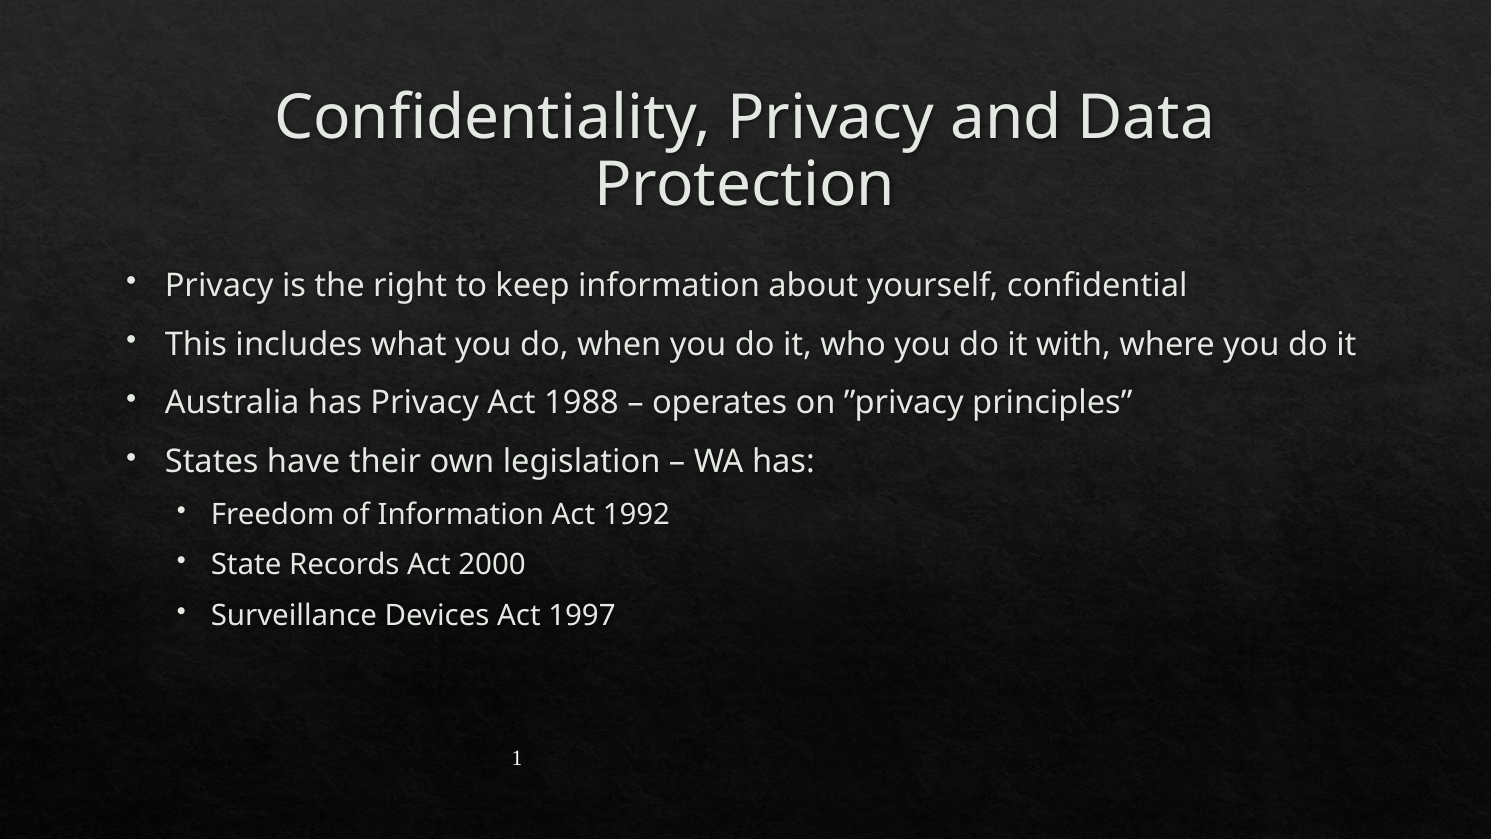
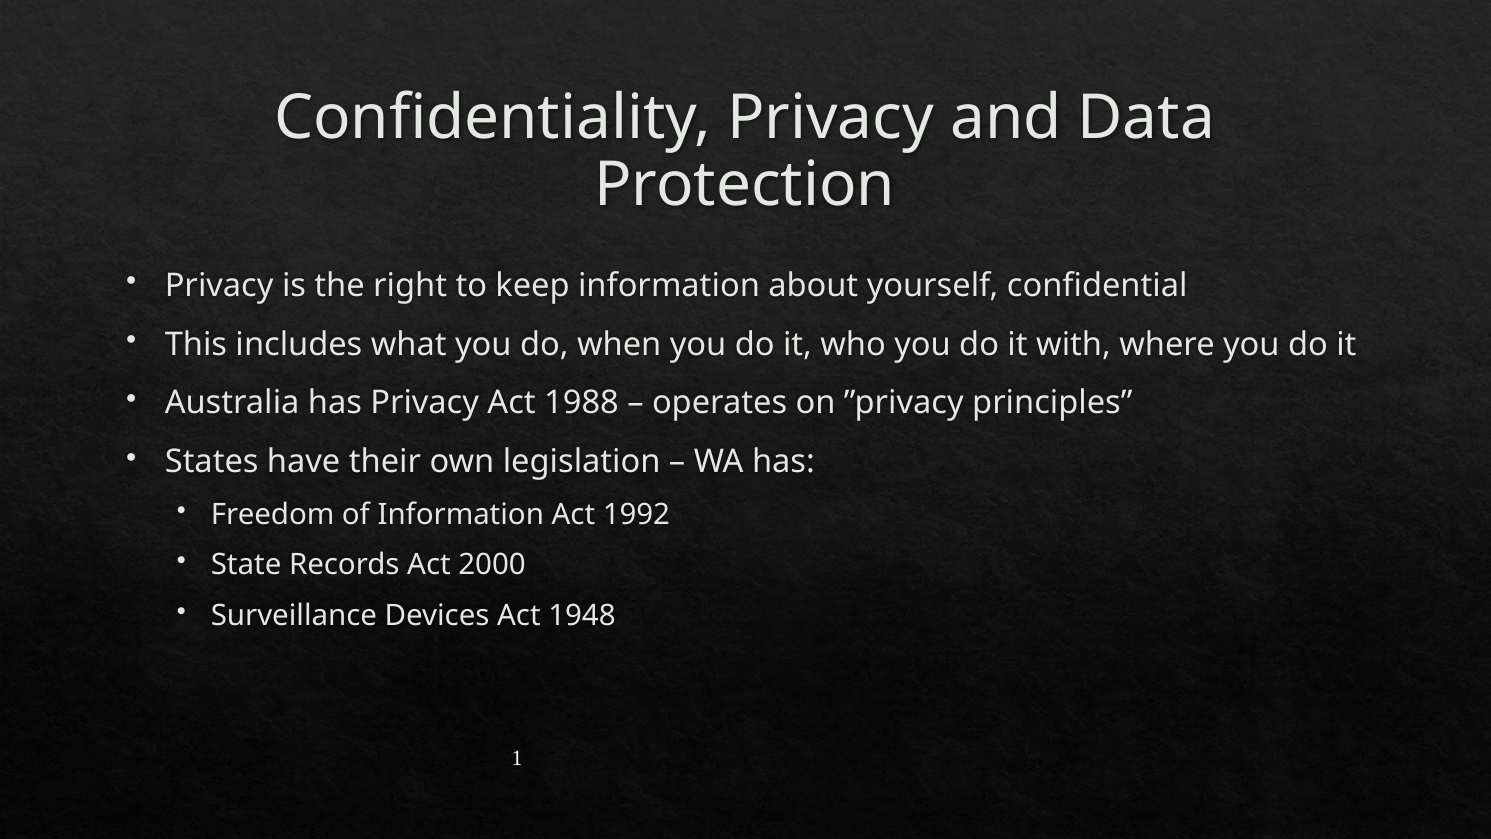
1997: 1997 -> 1948
